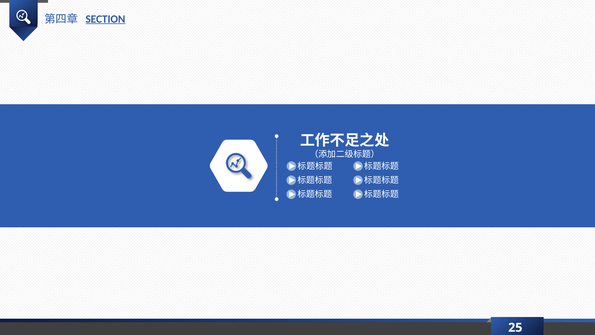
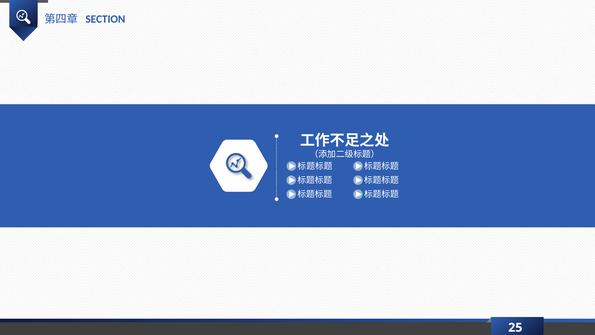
SECTION underline: present -> none
